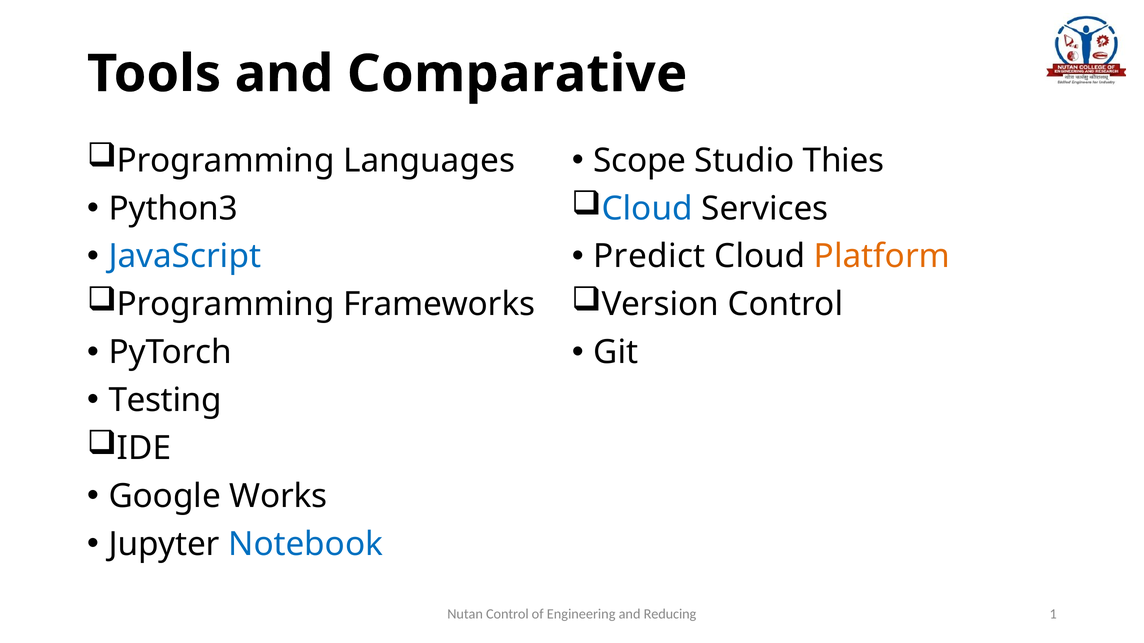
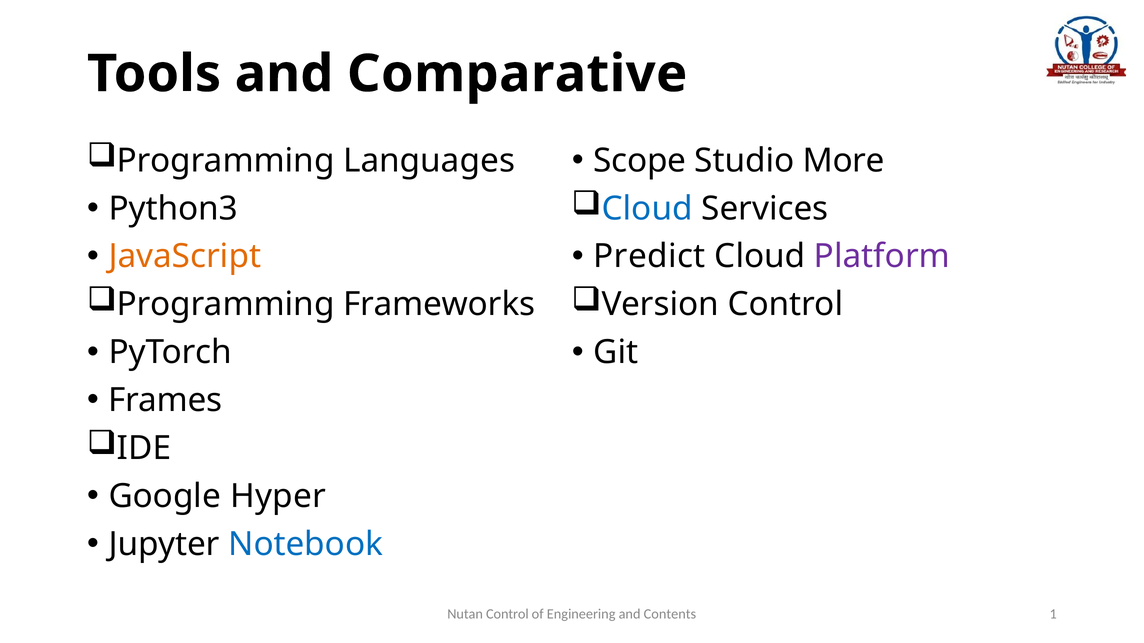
Thies: Thies -> More
JavaScript colour: blue -> orange
Platform colour: orange -> purple
Testing: Testing -> Frames
Works: Works -> Hyper
Reducing: Reducing -> Contents
